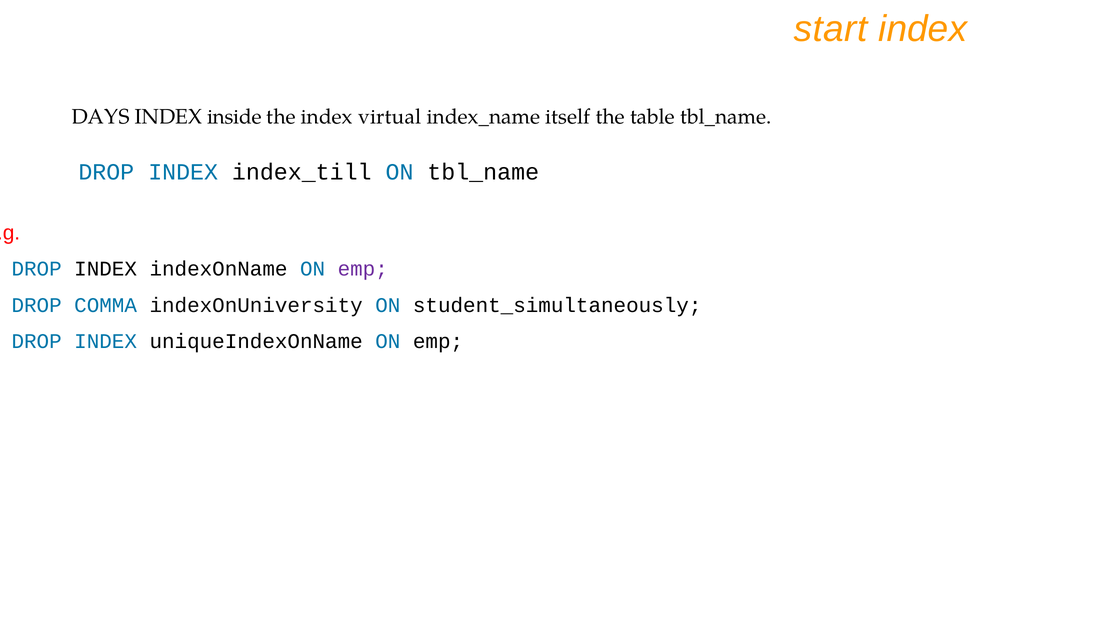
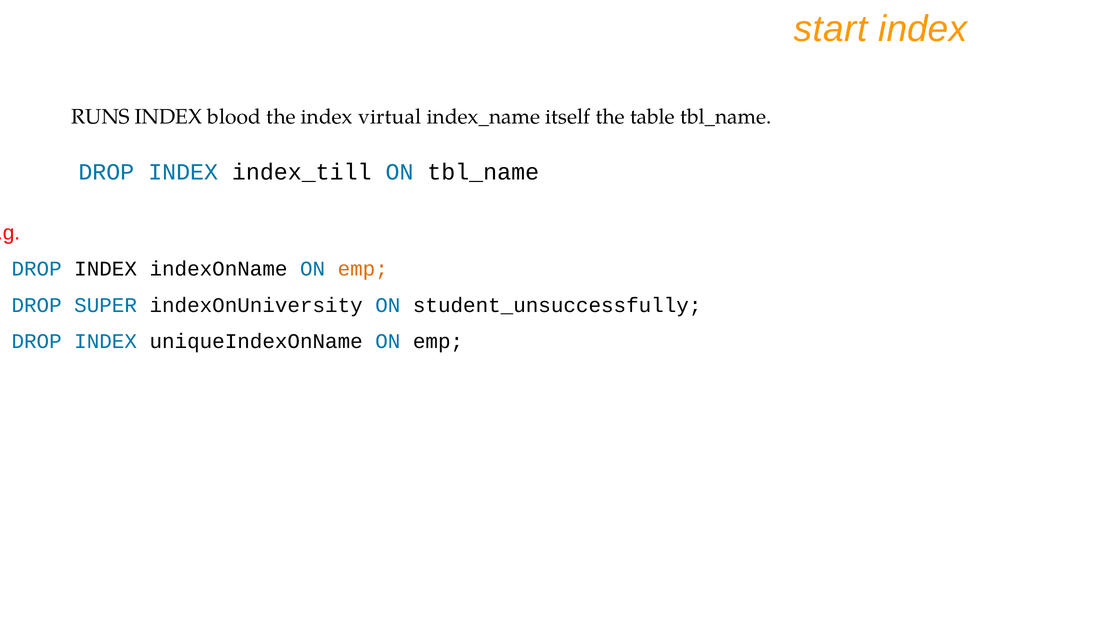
DAYS: DAYS -> RUNS
inside: inside -> blood
emp at (363, 269) colour: purple -> orange
COMMA: COMMA -> SUPER
student_simultaneously: student_simultaneously -> student_unsuccessfully
